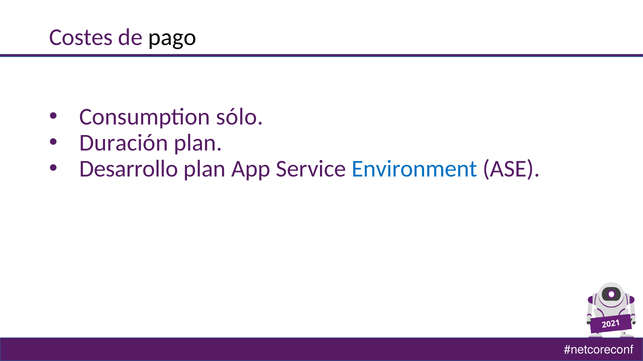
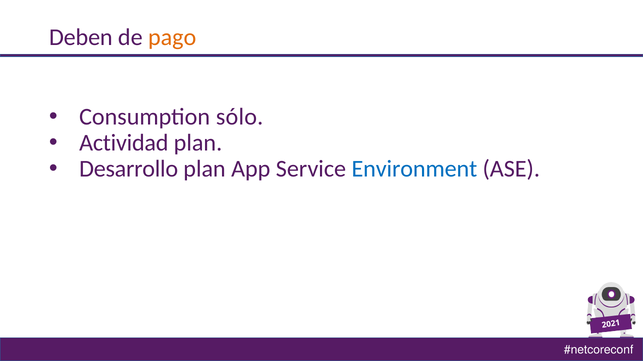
Costes: Costes -> Deben
pago colour: black -> orange
Duración: Duración -> Actividad
